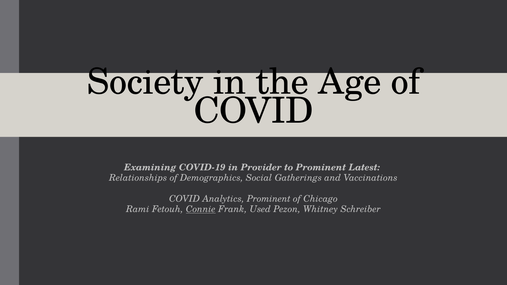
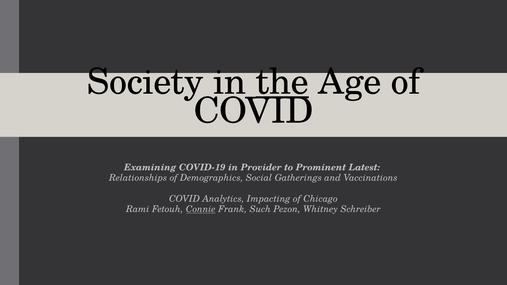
the underline: none -> present
Analytics Prominent: Prominent -> Impacting
Used: Used -> Such
